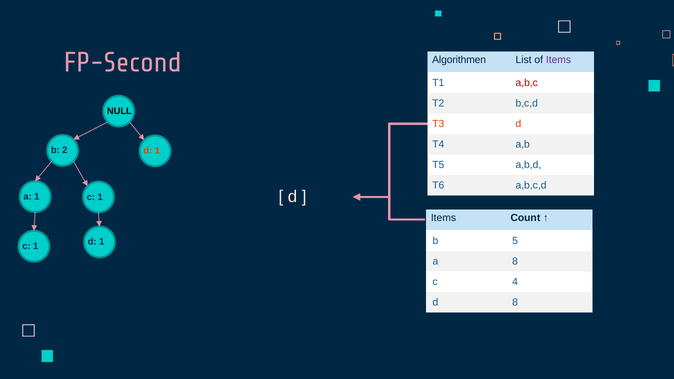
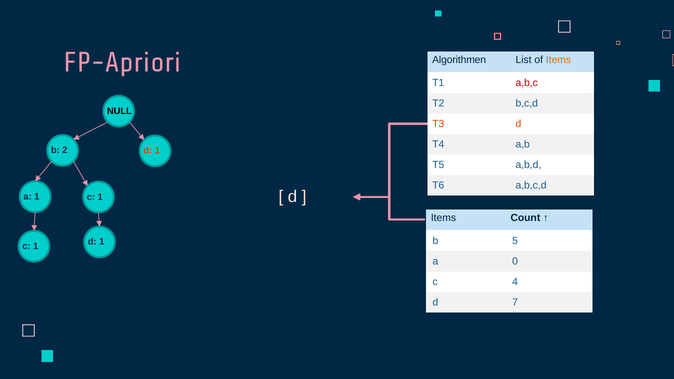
FP-Second: FP-Second -> FP-Apriori
Items at (559, 60) colour: purple -> orange
a 8: 8 -> 0
d 8: 8 -> 7
